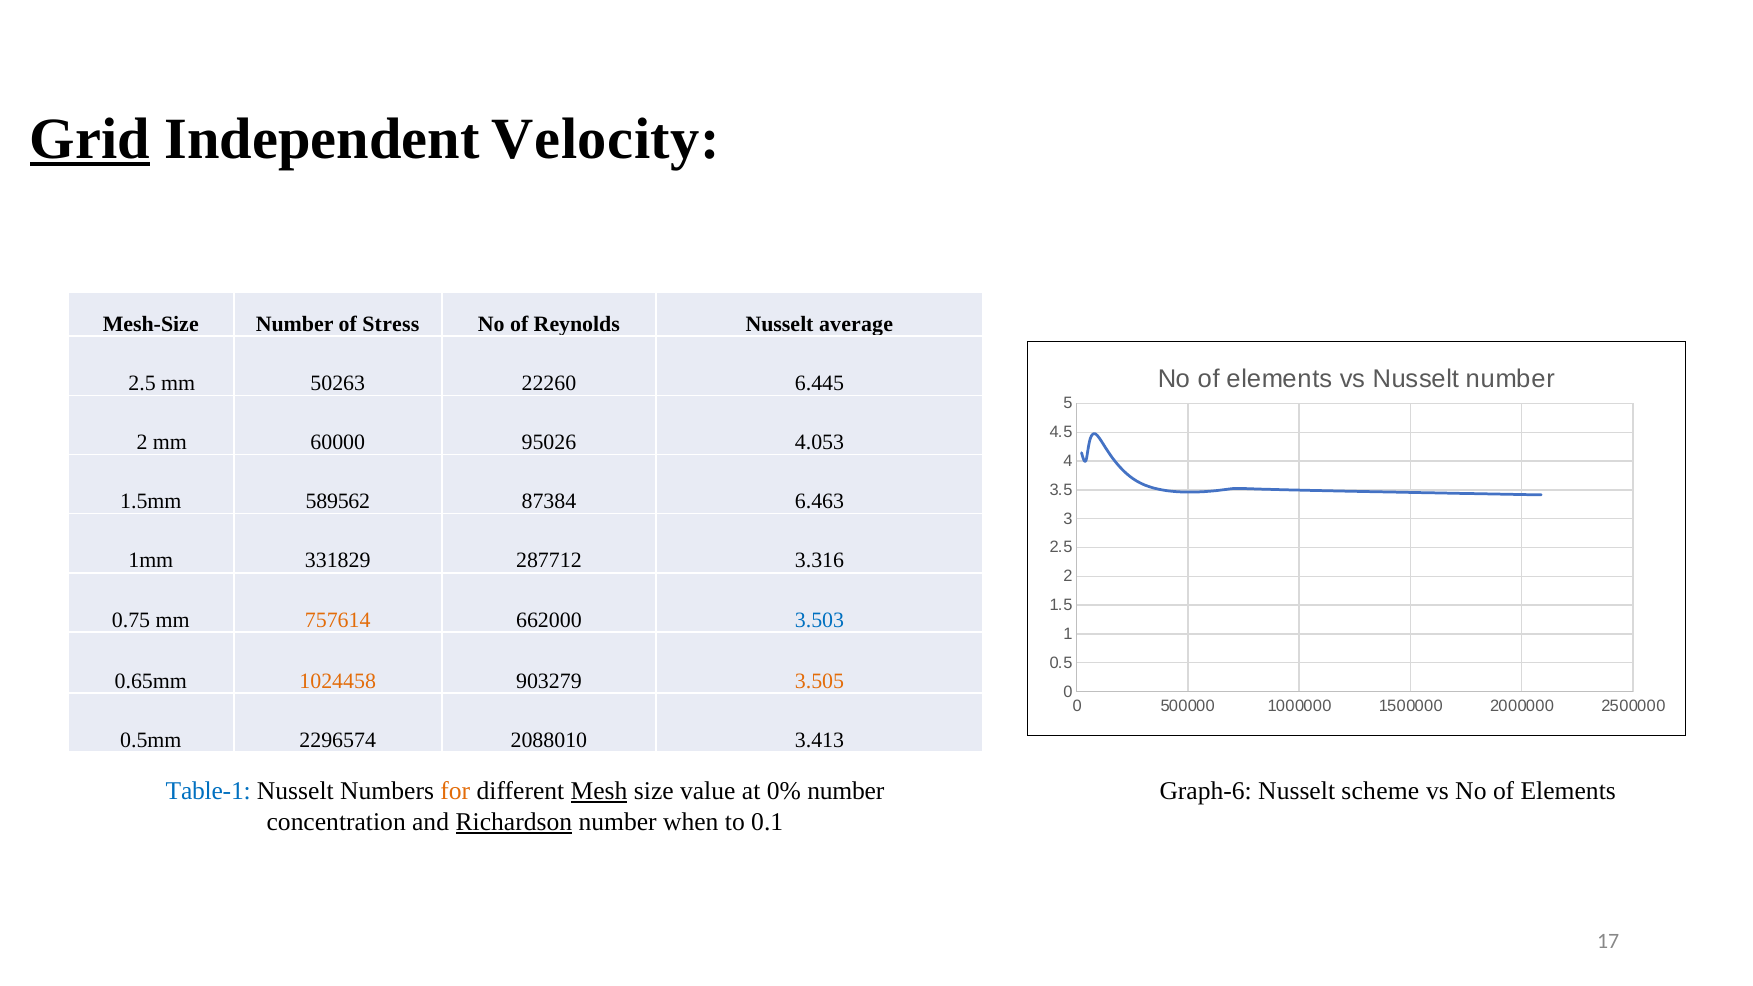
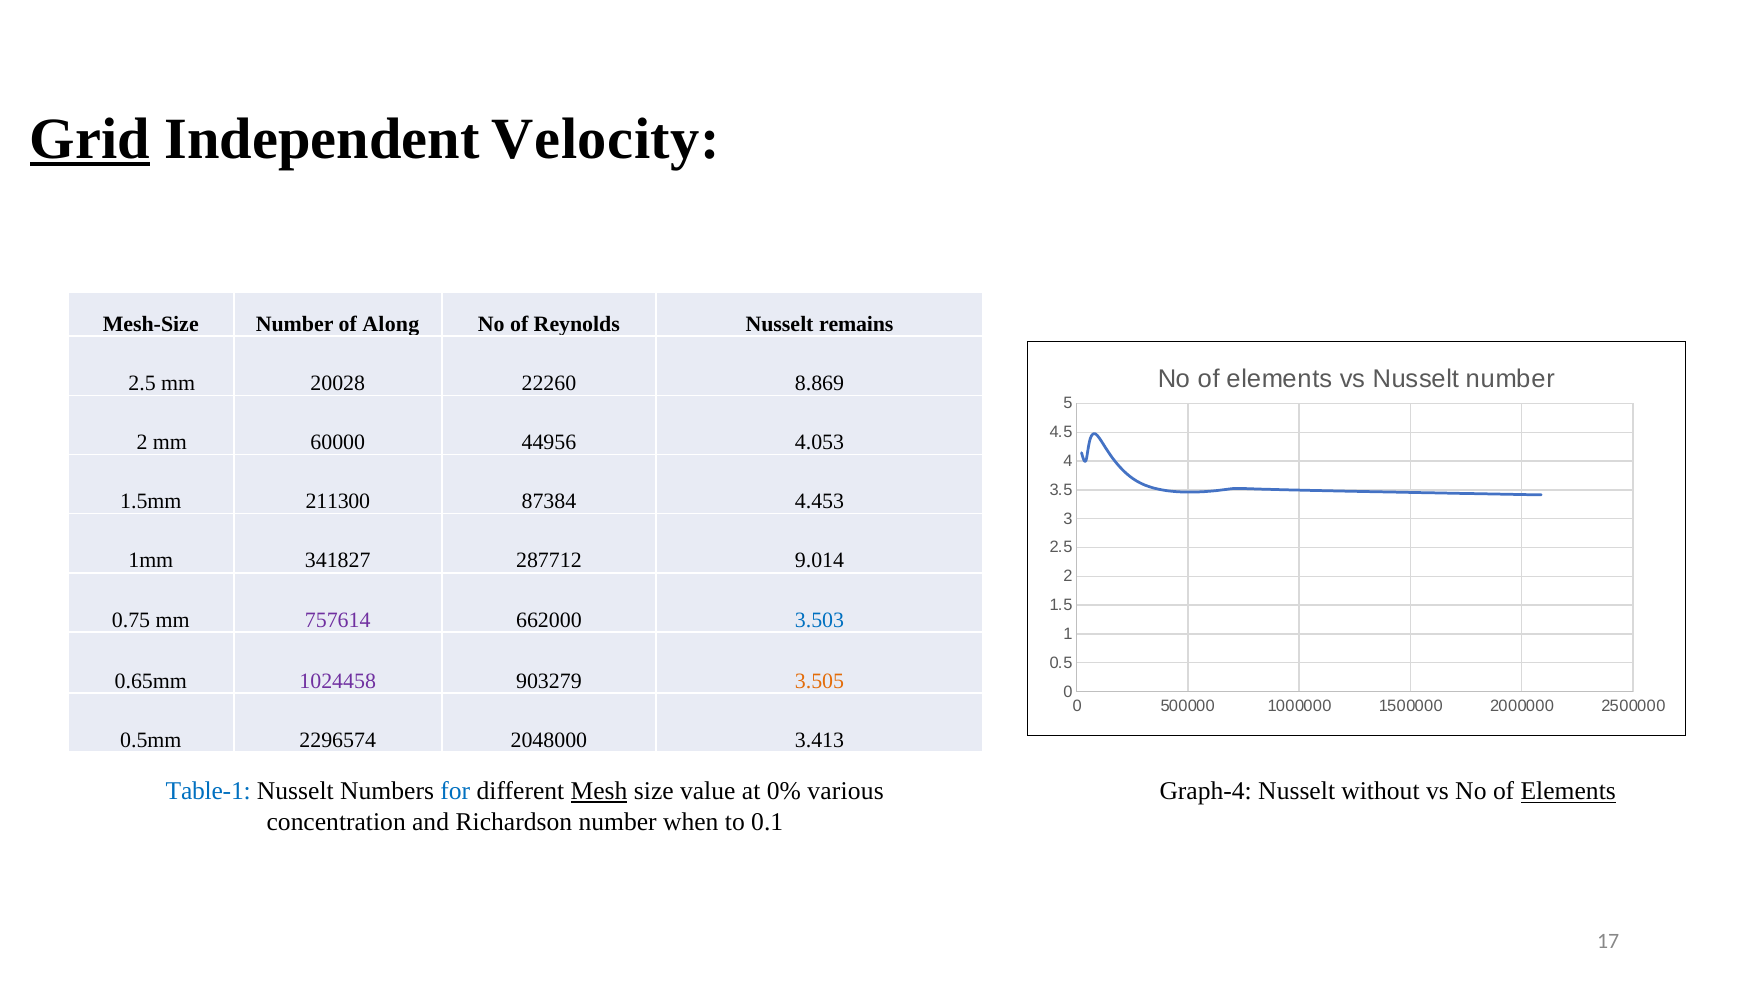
Stress: Stress -> Along
average: average -> remains
50263: 50263 -> 20028
6.445: 6.445 -> 8.869
95026: 95026 -> 44956
589562: 589562 -> 211300
6.463: 6.463 -> 4.453
331829: 331829 -> 341827
3.316: 3.316 -> 9.014
757614 colour: orange -> purple
1024458 colour: orange -> purple
2088010: 2088010 -> 2048000
for colour: orange -> blue
0% number: number -> various
Graph-6: Graph-6 -> Graph-4
scheme: scheme -> without
Elements at (1568, 791) underline: none -> present
Richardson underline: present -> none
